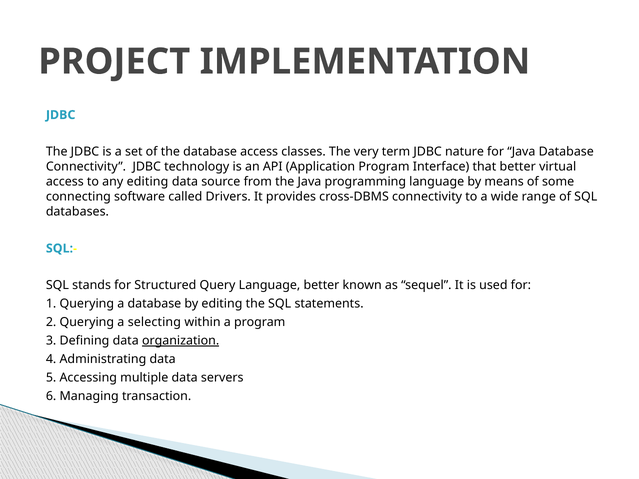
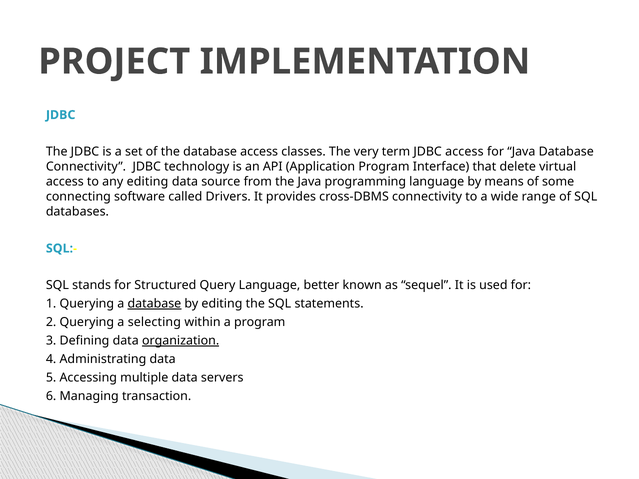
JDBC nature: nature -> access
that better: better -> delete
database at (154, 304) underline: none -> present
